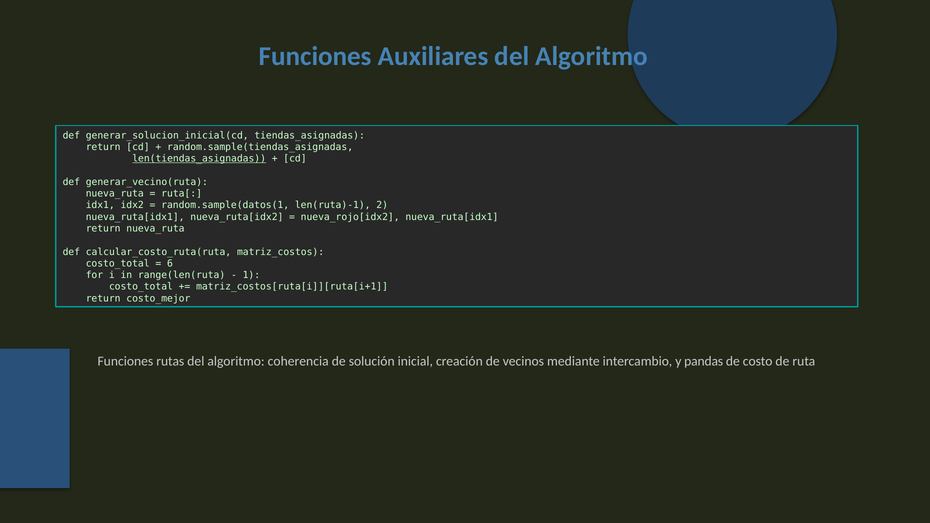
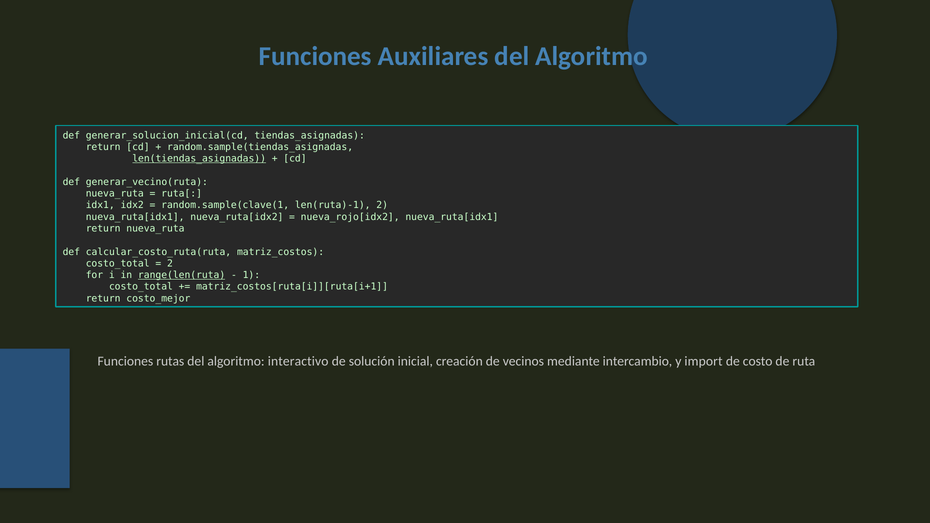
random.sample(datos(1: random.sample(datos(1 -> random.sample(clave(1
6 at (170, 264): 6 -> 2
range(len(ruta underline: none -> present
coherencia: coherencia -> interactivo
pandas: pandas -> import
